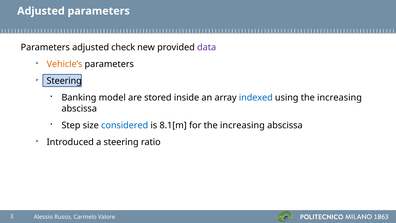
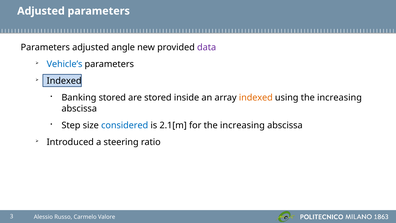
check: check -> angle
Vehicle’s colour: orange -> blue
Steering at (64, 81): Steering -> Indexed
Banking model: model -> stored
indexed at (256, 98) colour: blue -> orange
8.1[m: 8.1[m -> 2.1[m
